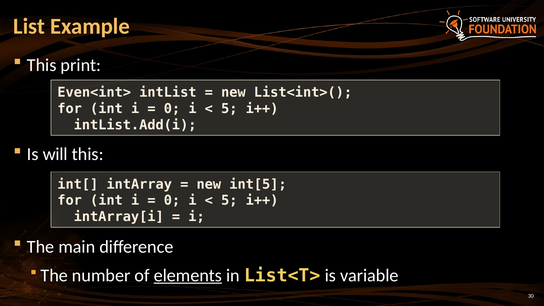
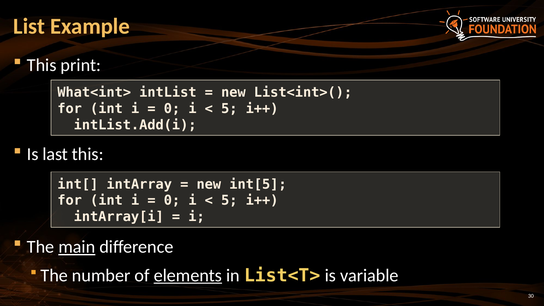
Even<int>: Even<int> -> What<int>
will: will -> last
main underline: none -> present
